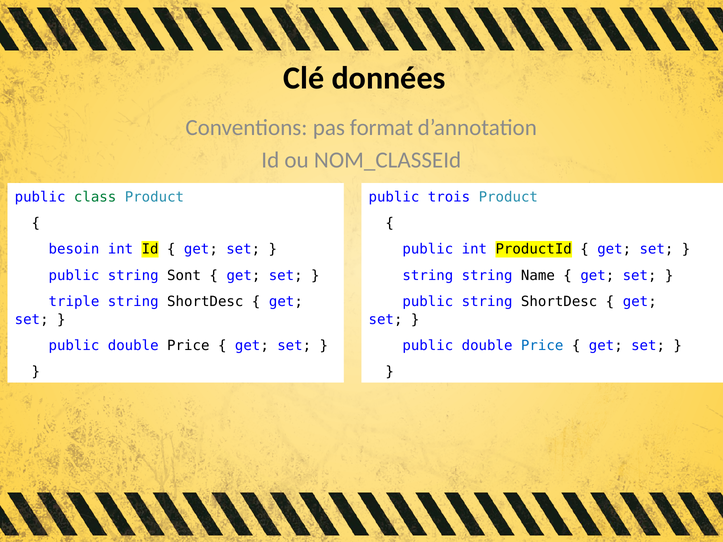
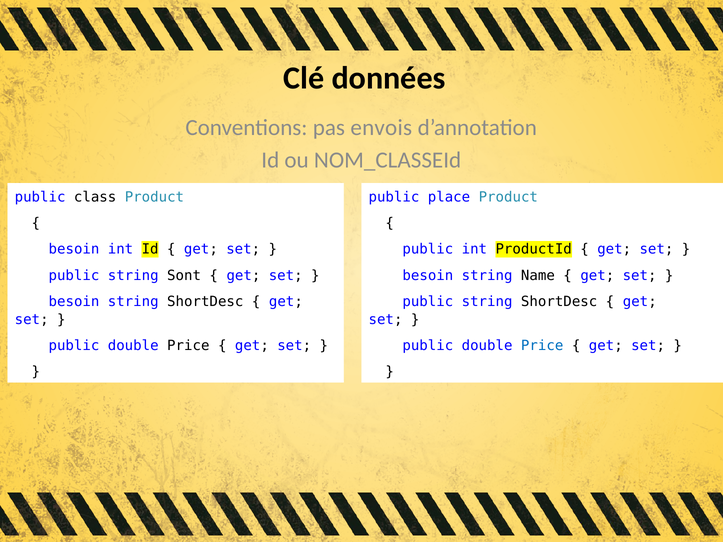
format: format -> envois
class colour: green -> black
trois: trois -> place
string at (428, 276): string -> besoin
triple at (74, 302): triple -> besoin
